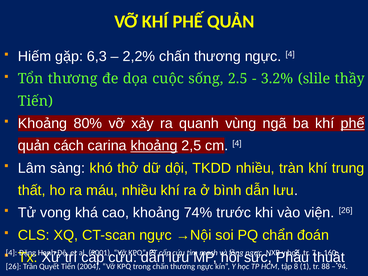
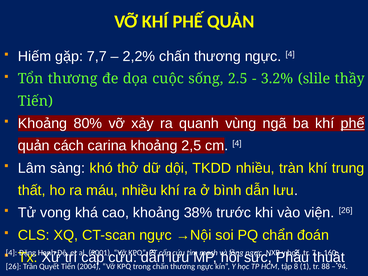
6,3: 6,3 -> 7,7
khoảng at (154, 146) underline: present -> none
74%: 74% -> 38%
